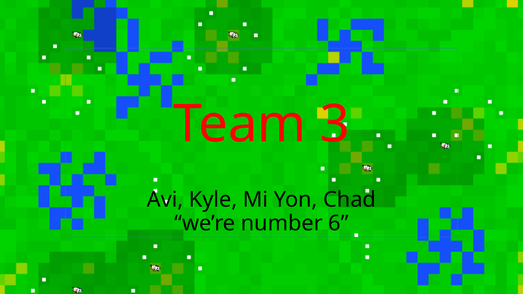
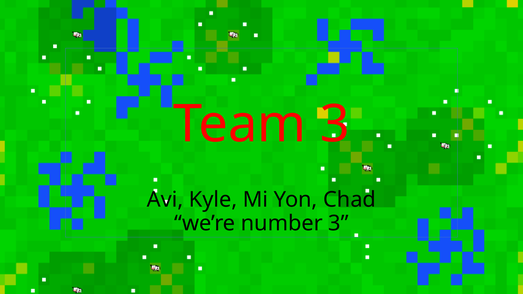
number 6: 6 -> 3
